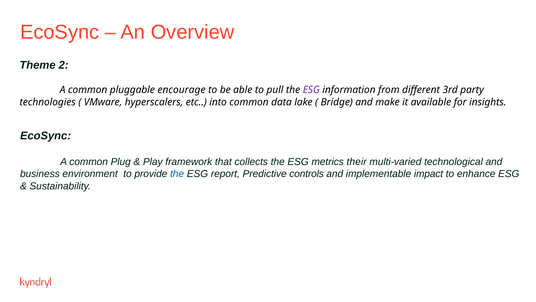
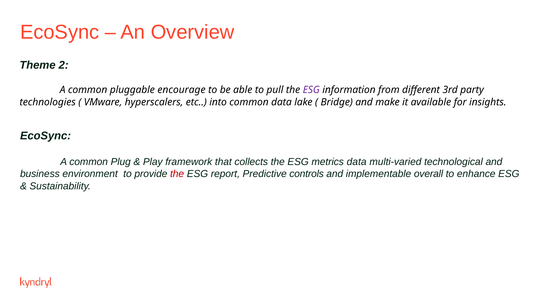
metrics their: their -> data
the at (177, 174) colour: blue -> red
impact: impact -> overall
